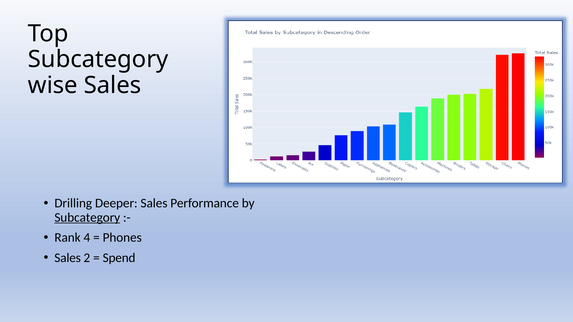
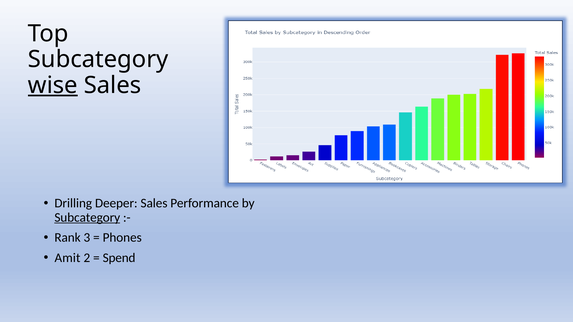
wise underline: none -> present
4: 4 -> 3
Sales at (68, 258): Sales -> Amit
